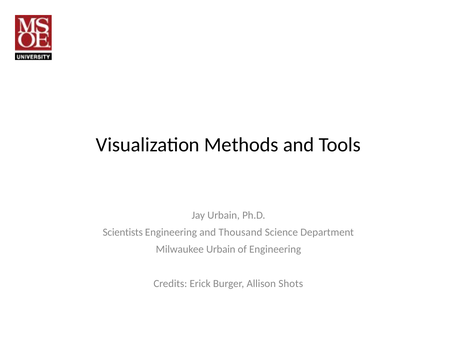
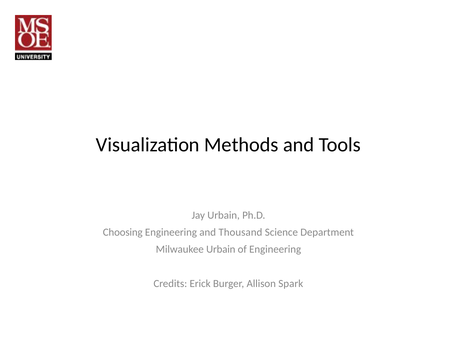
Scientists: Scientists -> Choosing
Shots: Shots -> Spark
